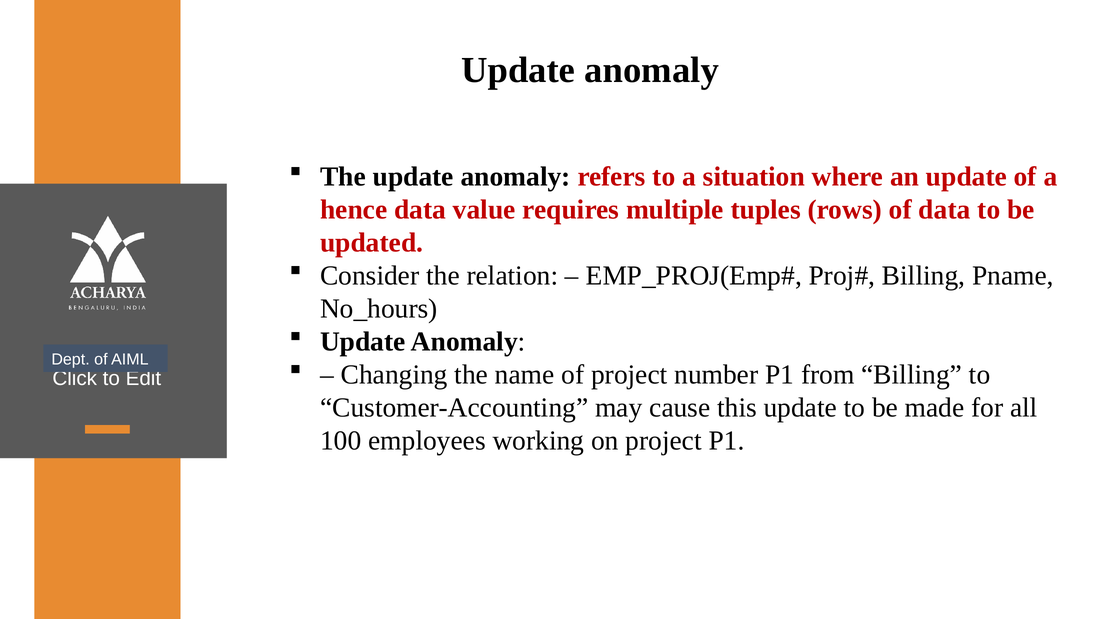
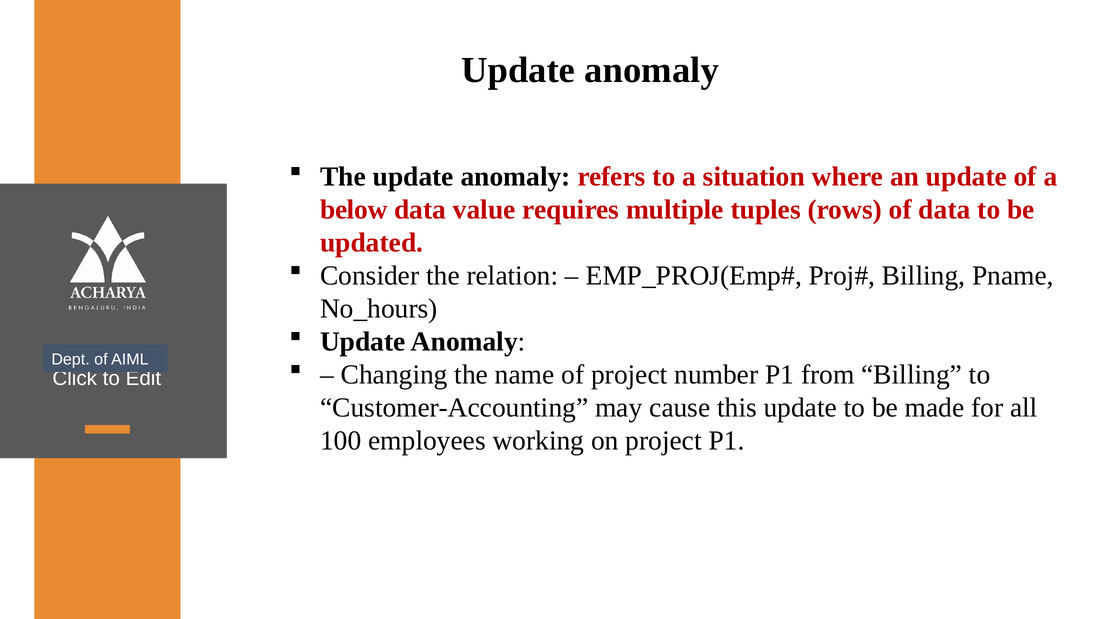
hence: hence -> below
